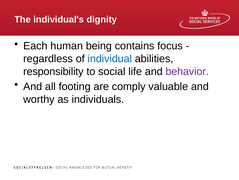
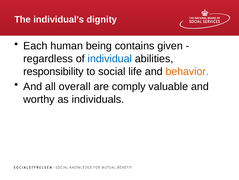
focus: focus -> given
behavior colour: purple -> orange
footing: footing -> overall
